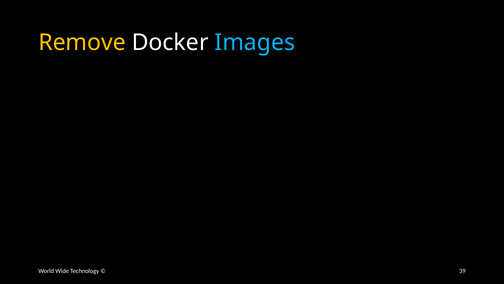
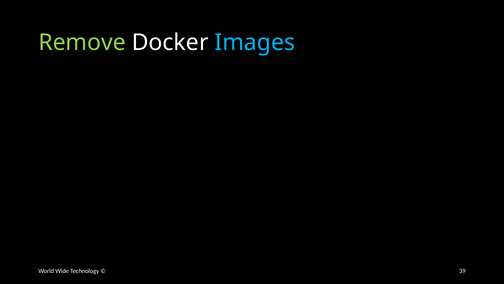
Remove colour: yellow -> light green
